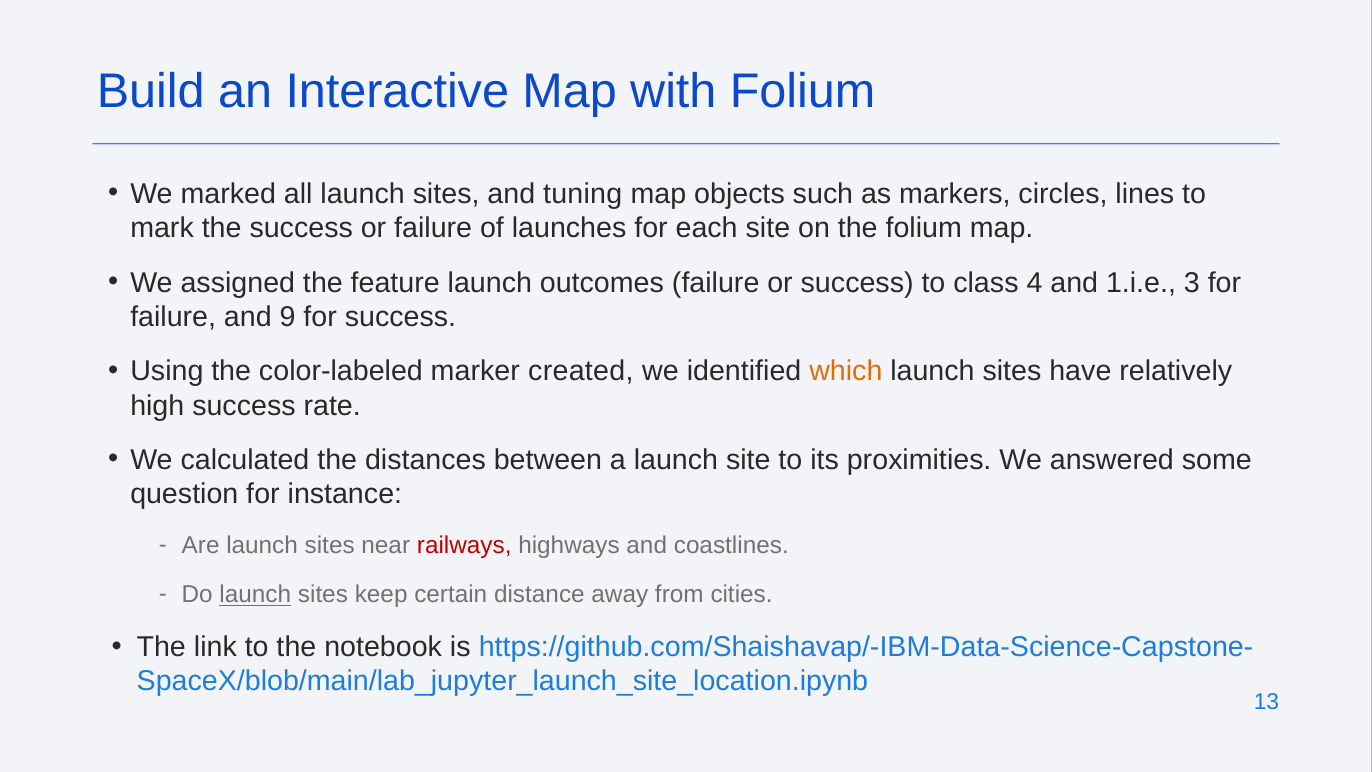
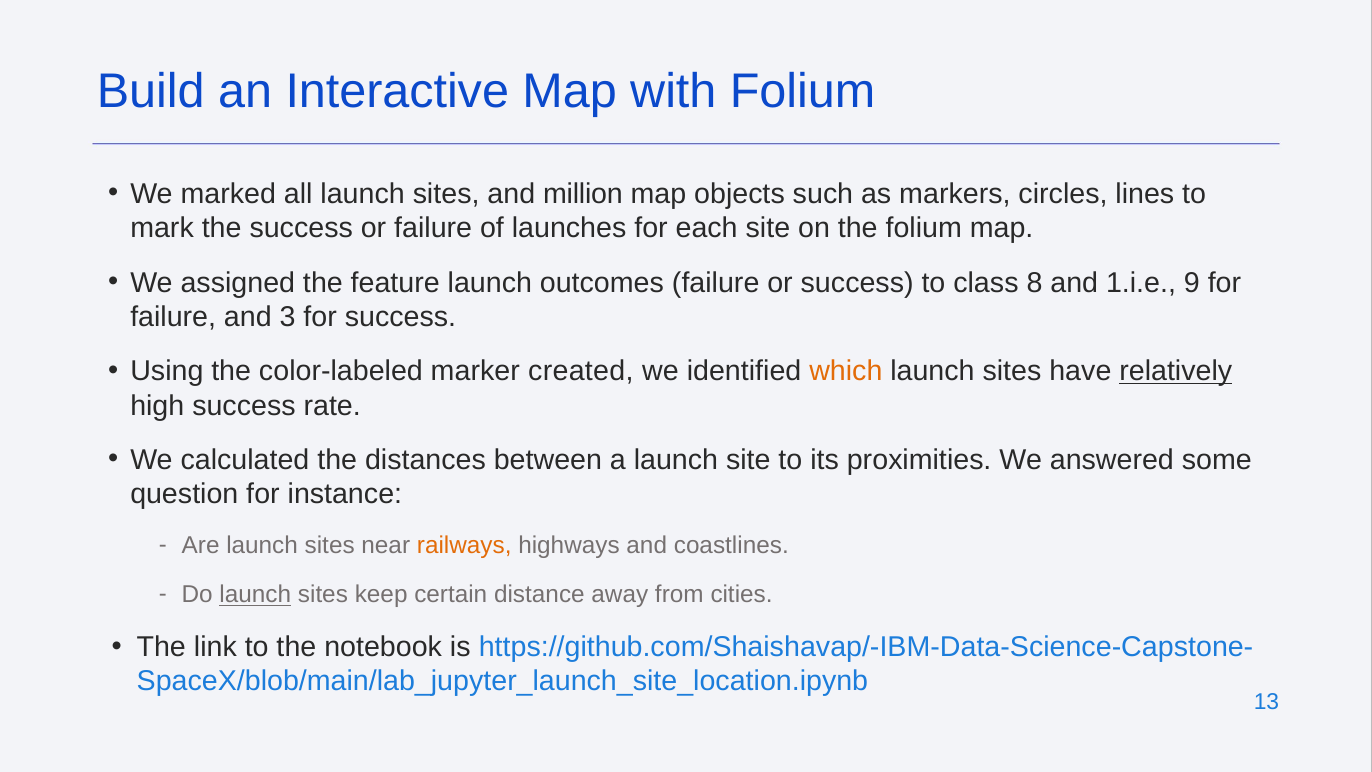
tuning: tuning -> million
4: 4 -> 8
3: 3 -> 9
9: 9 -> 3
relatively underline: none -> present
railways colour: red -> orange
